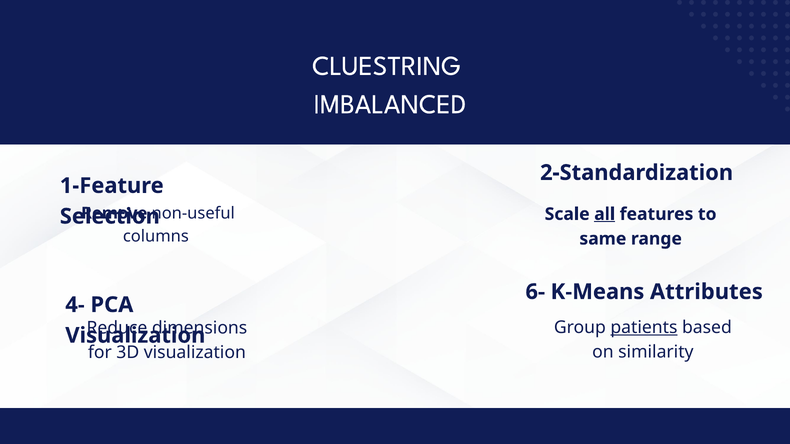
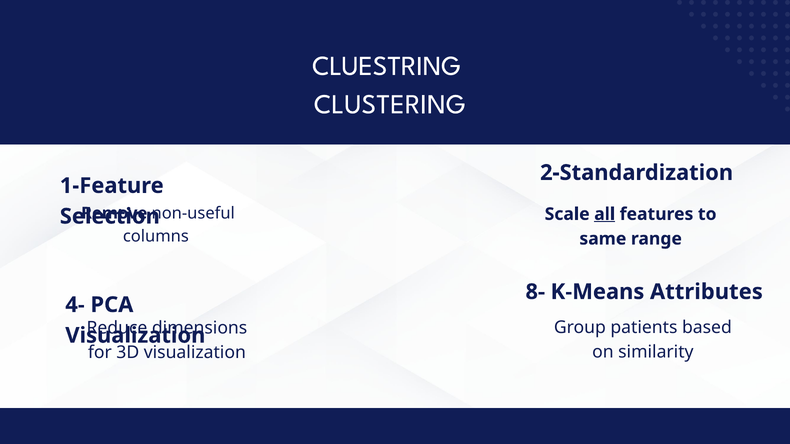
IMBALANCED: IMBALANCED -> CLUSTERING
6-: 6- -> 8-
patients underline: present -> none
